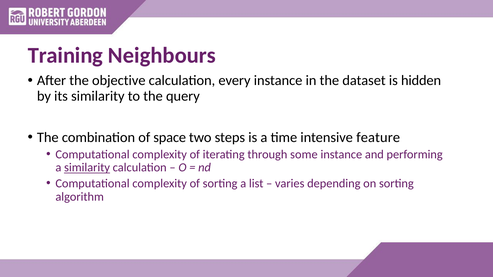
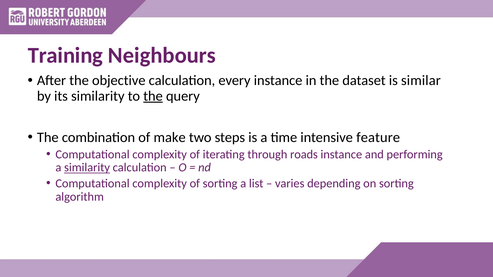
hidden: hidden -> similar
the at (153, 96) underline: none -> present
space: space -> make
some: some -> roads
